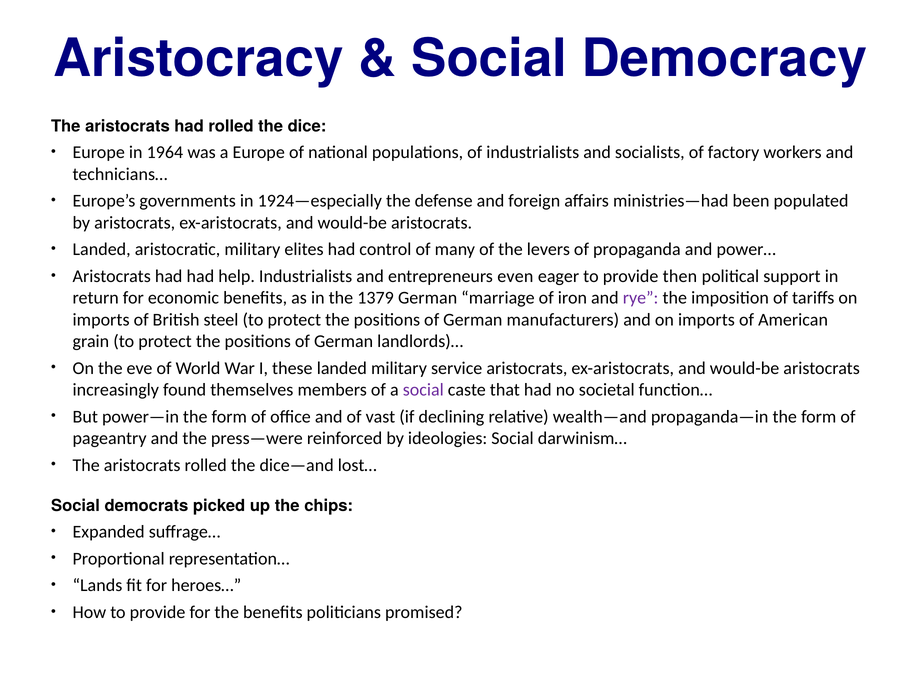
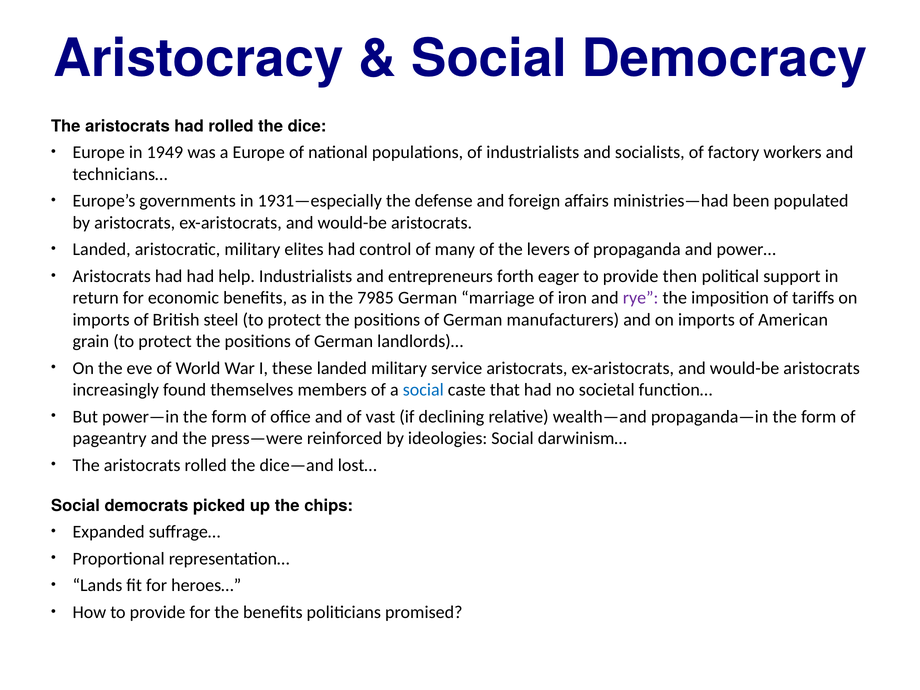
1964: 1964 -> 1949
1924—especially: 1924—especially -> 1931—especially
even: even -> forth
1379: 1379 -> 7985
social at (423, 390) colour: purple -> blue
